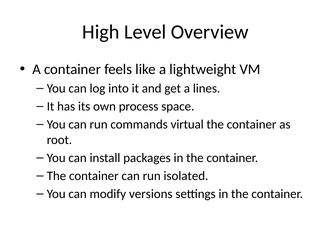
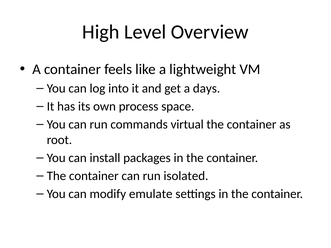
lines: lines -> days
versions: versions -> emulate
